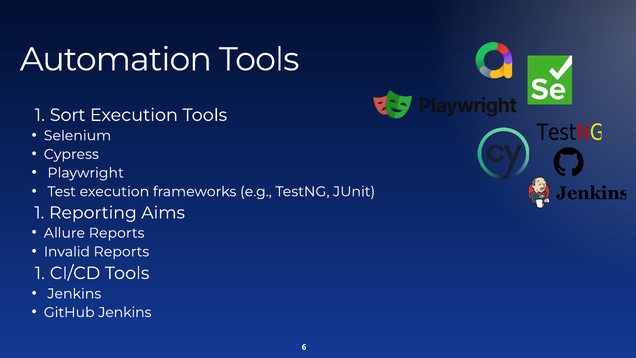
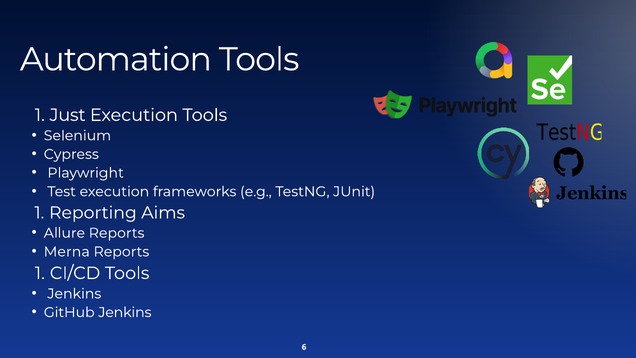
Sort: Sort -> Just
Invalid: Invalid -> Merna
